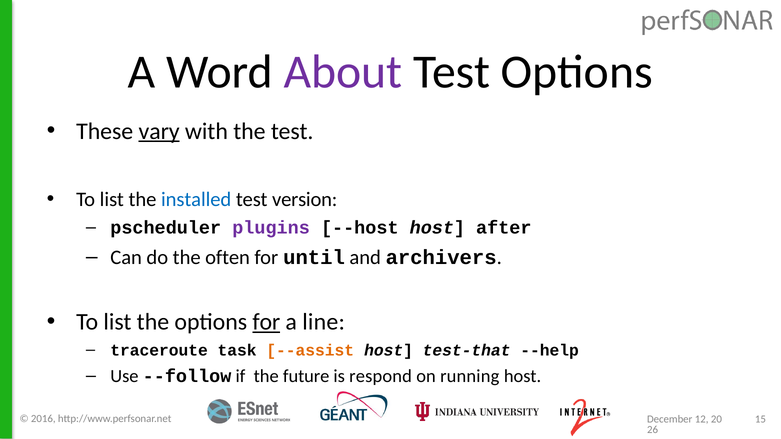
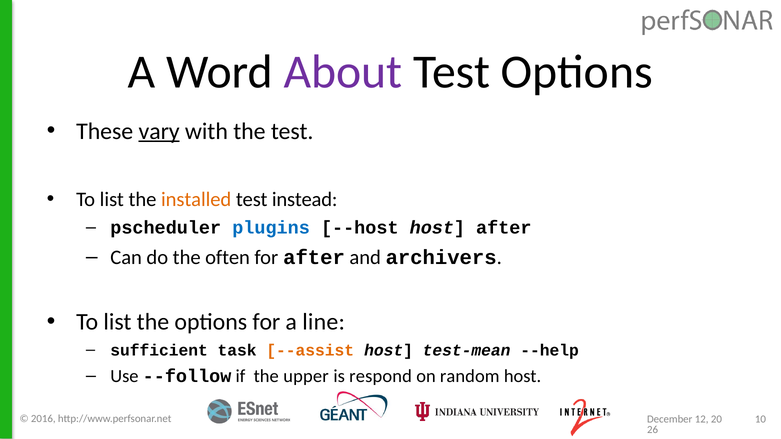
installed colour: blue -> orange
version: version -> instead
plugins colour: purple -> blue
for until: until -> after
for at (266, 322) underline: present -> none
traceroute: traceroute -> sufficient
test-that: test-that -> test-mean
future: future -> upper
running: running -> random
15: 15 -> 10
